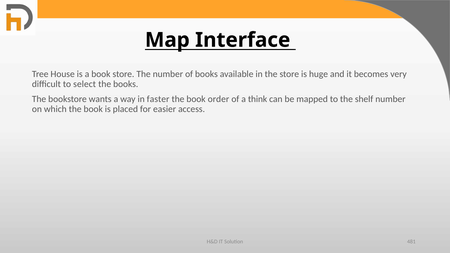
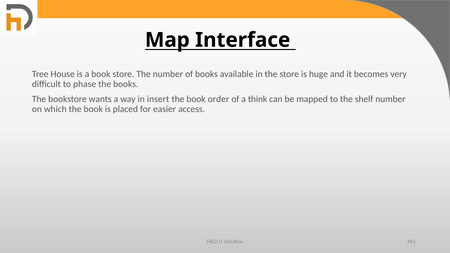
select: select -> phase
faster: faster -> insert
